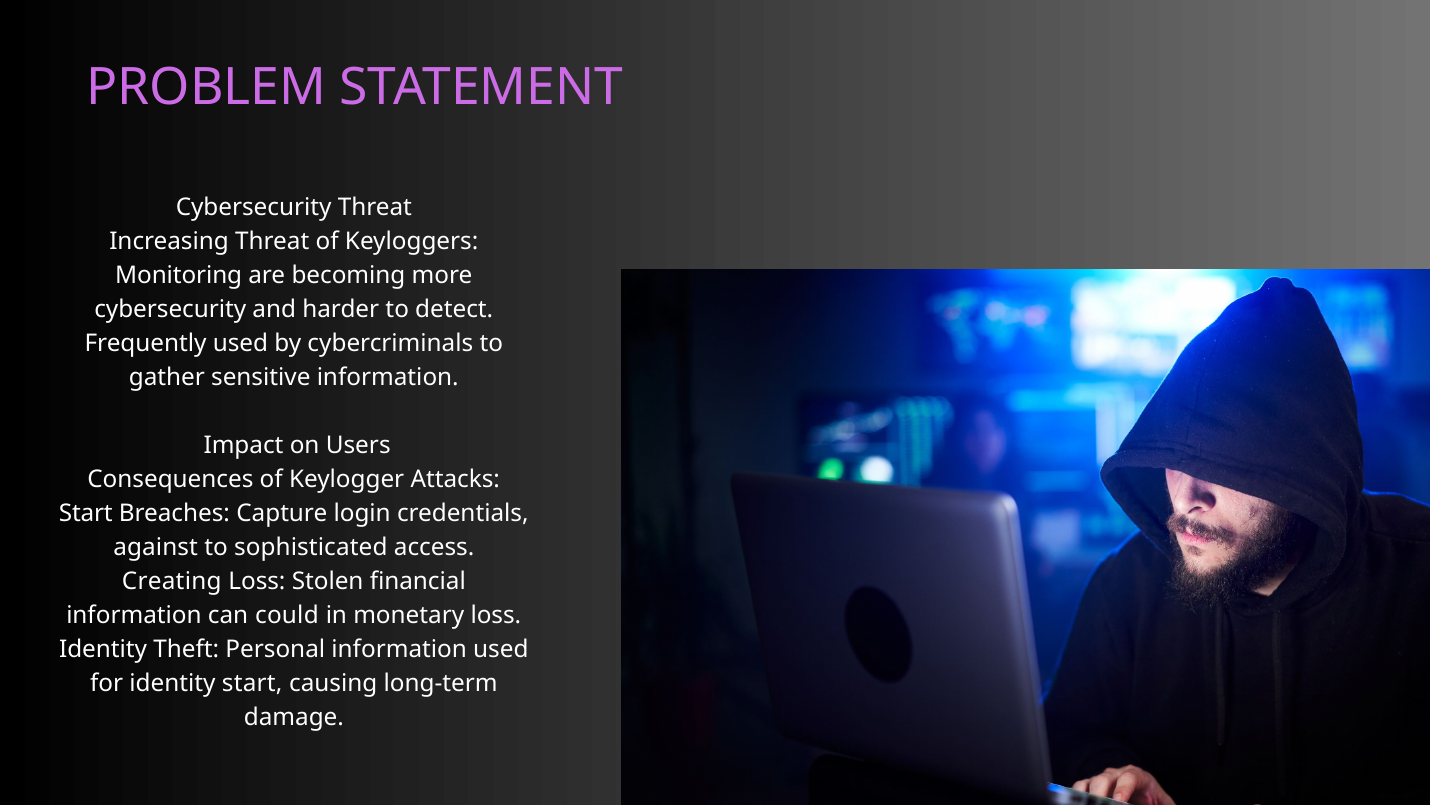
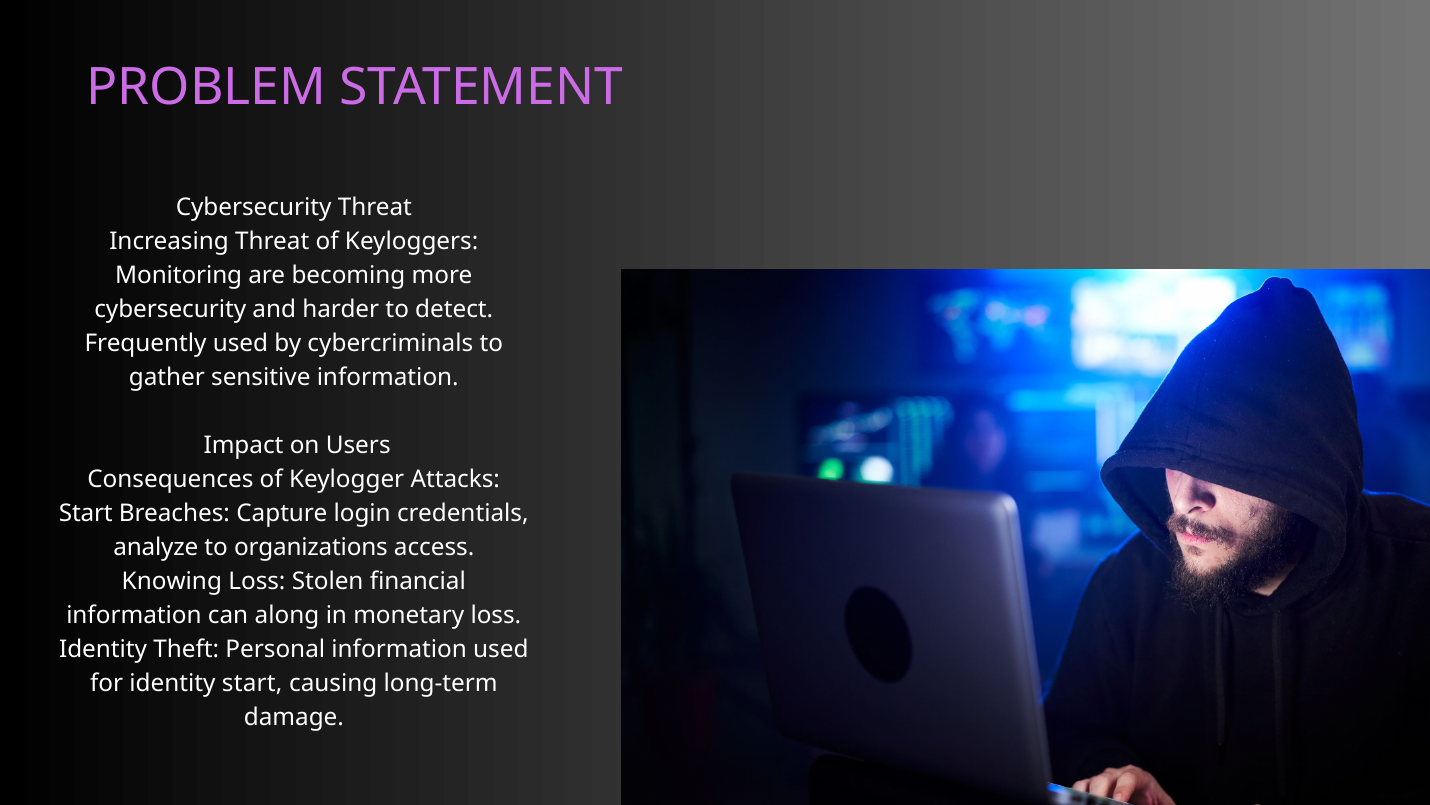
against: against -> analyze
sophisticated: sophisticated -> organizations
Creating: Creating -> Knowing
could: could -> along
